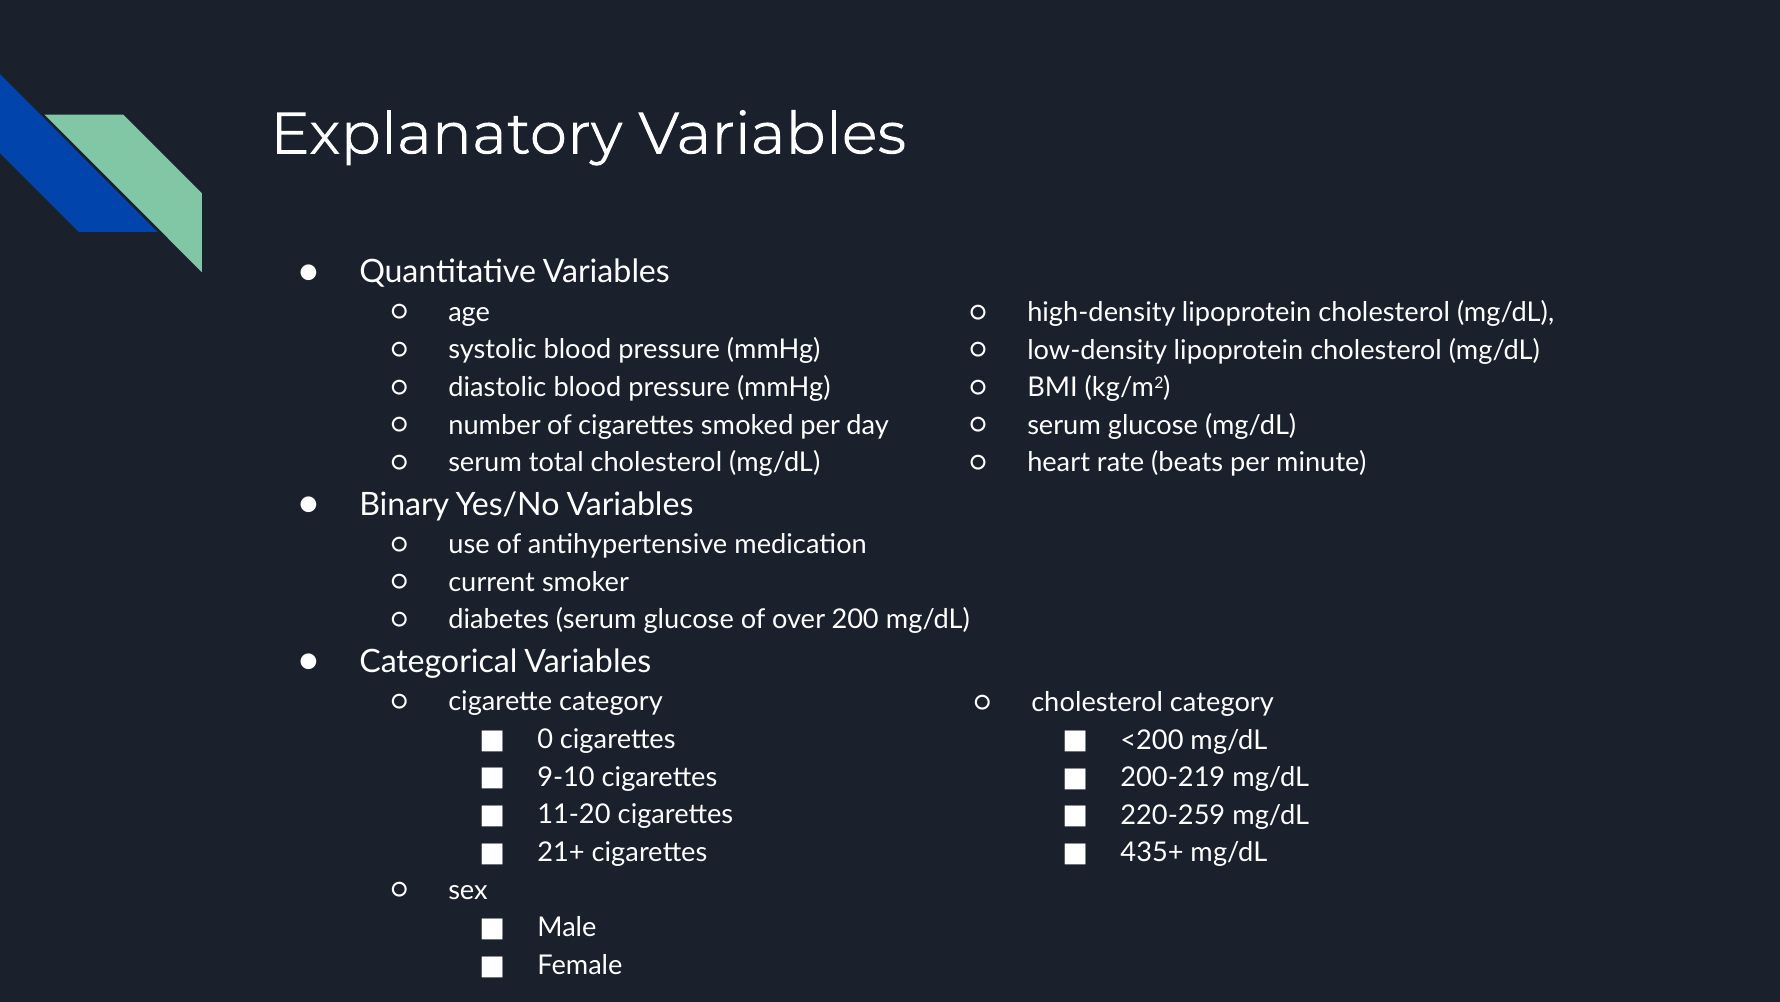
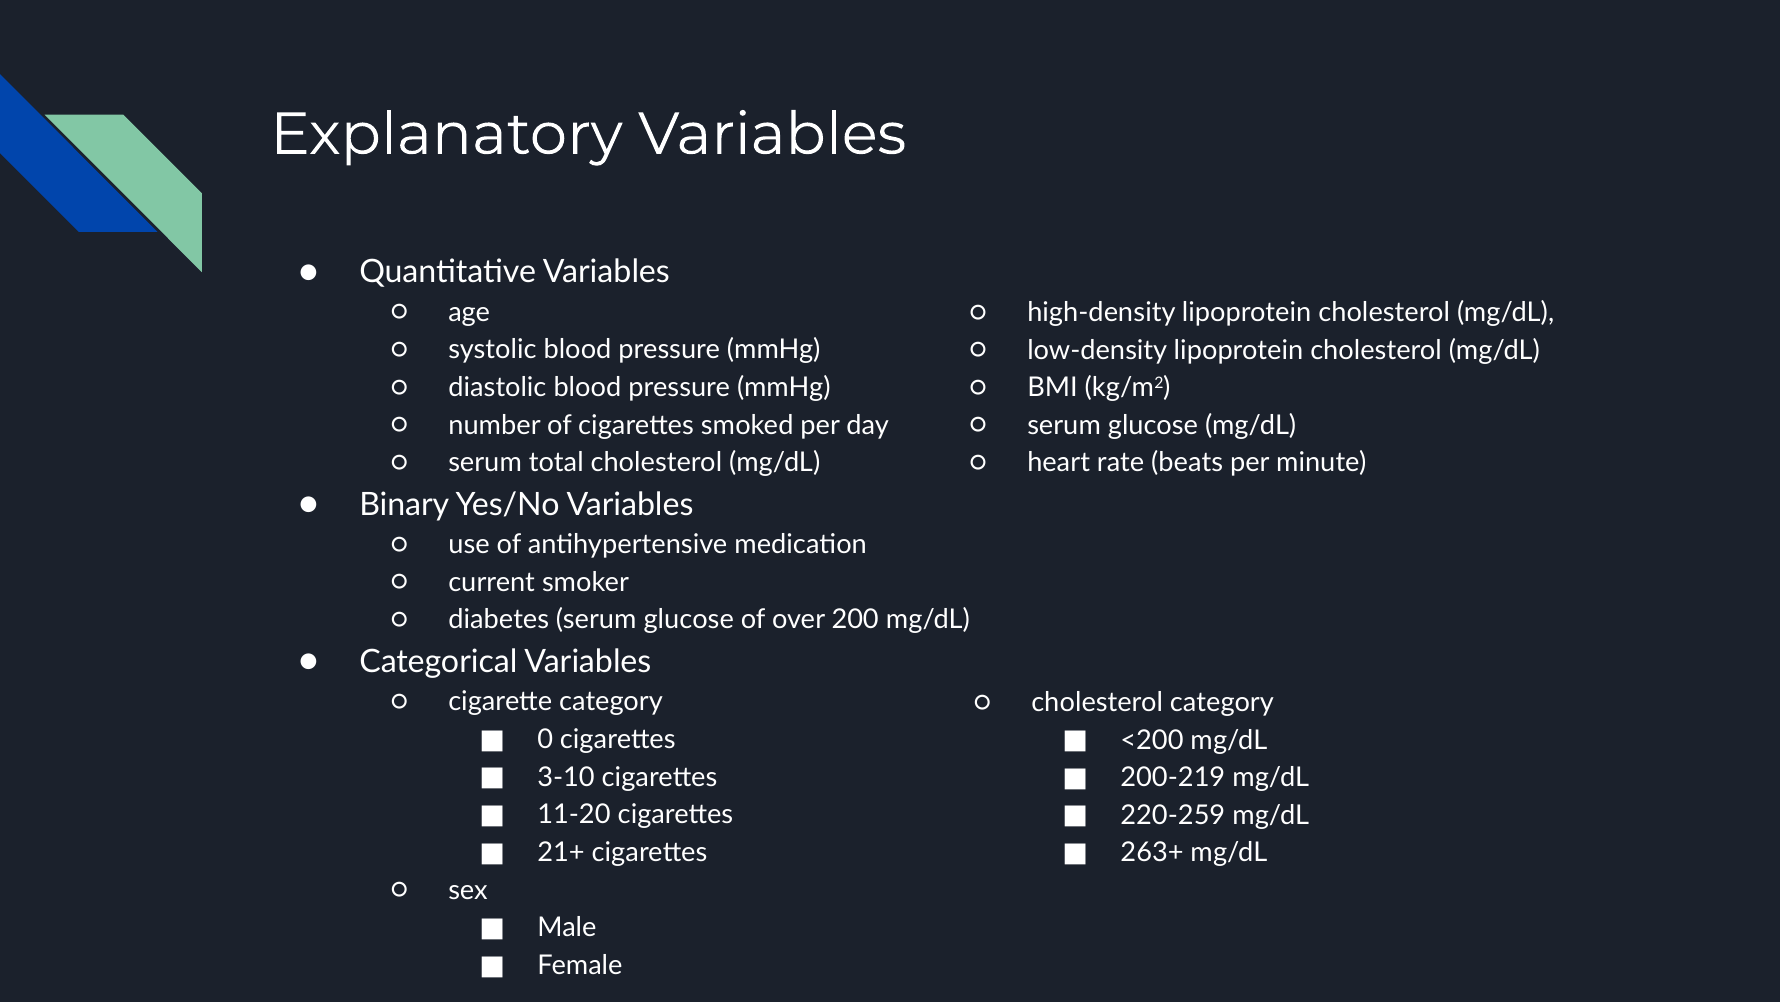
9-10: 9-10 -> 3-10
435+: 435+ -> 263+
